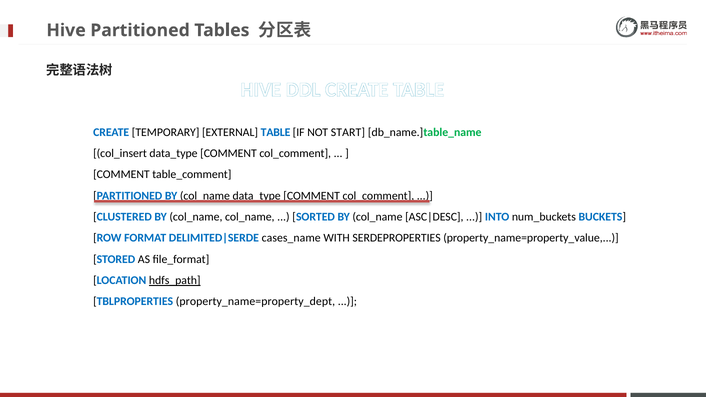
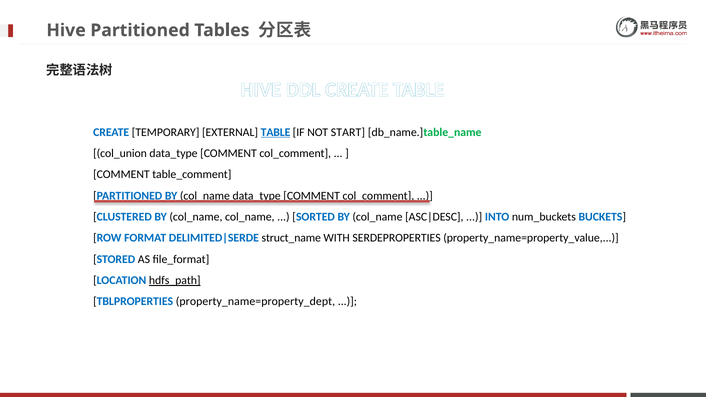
TABLE at (276, 132) underline: none -> present
col_insert: col_insert -> col_union
cases_name: cases_name -> struct_name
